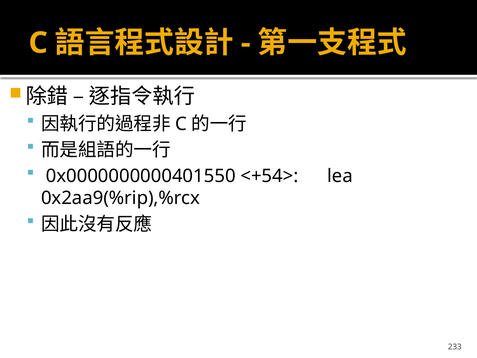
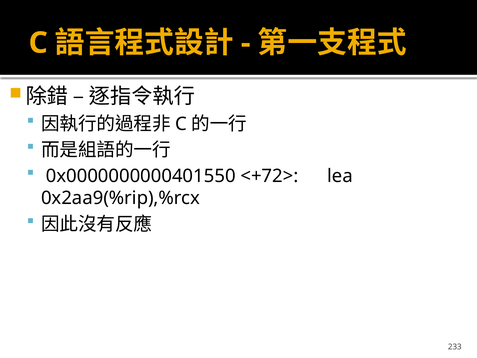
<+54>: <+54> -> <+72>
